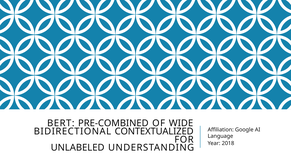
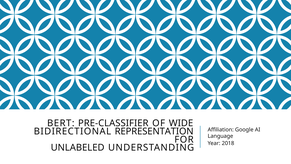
PRE-COMBINED: PRE-COMBINED -> PRE-CLASSIFIER
CONTEXTUALIZED: CONTEXTUALIZED -> REPRESENTATION
